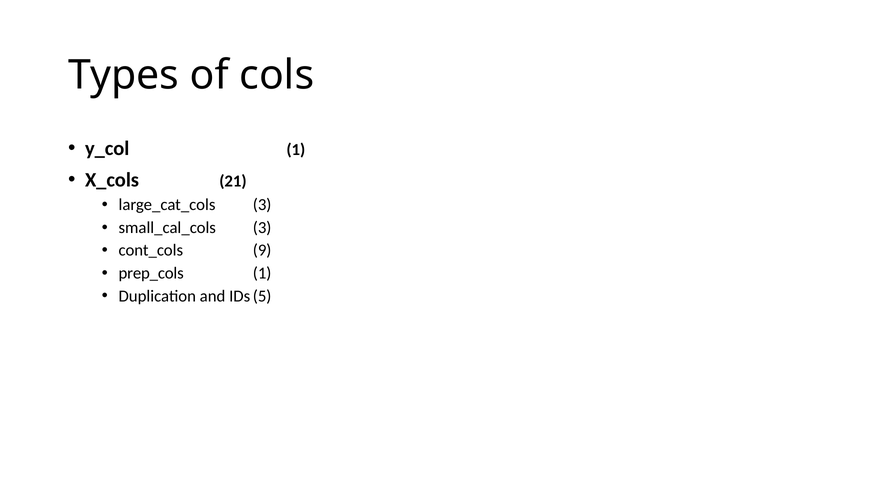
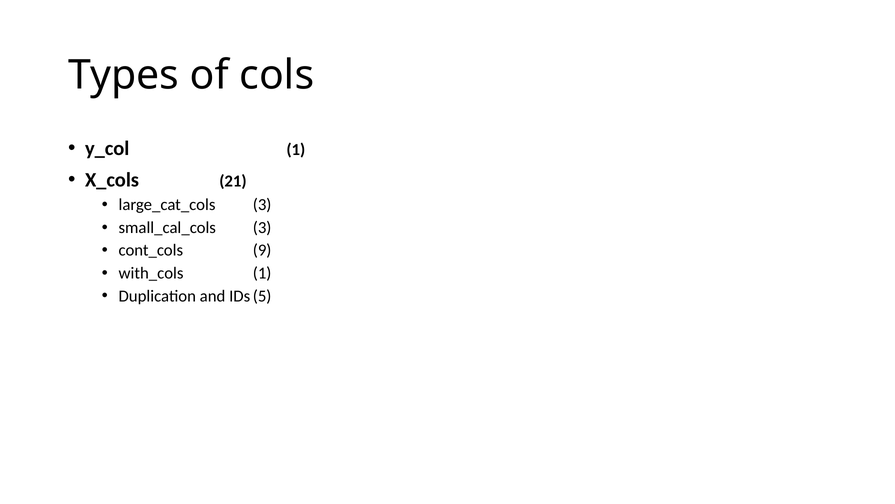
prep_cols: prep_cols -> with_cols
